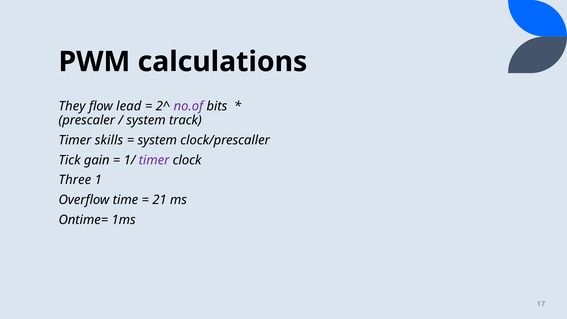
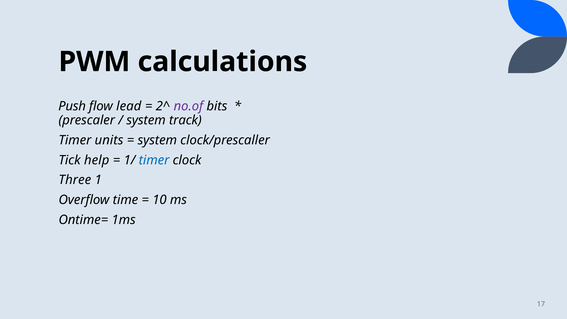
They: They -> Push
skills: skills -> units
gain: gain -> help
timer at (154, 160) colour: purple -> blue
21: 21 -> 10
